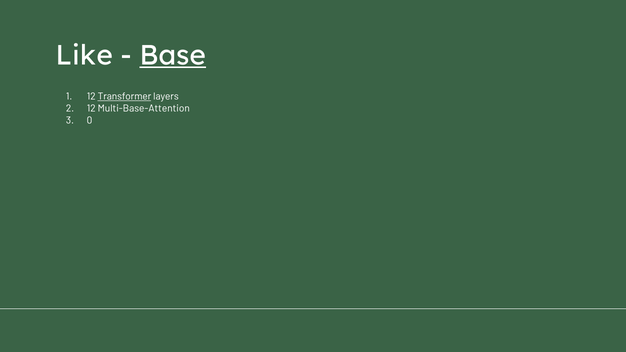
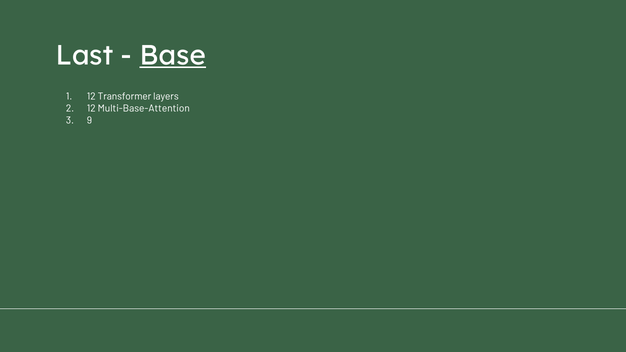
Like: Like -> Last
Transformer underline: present -> none
0: 0 -> 9
